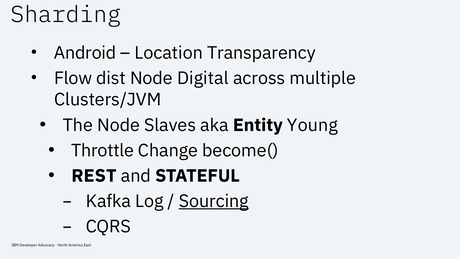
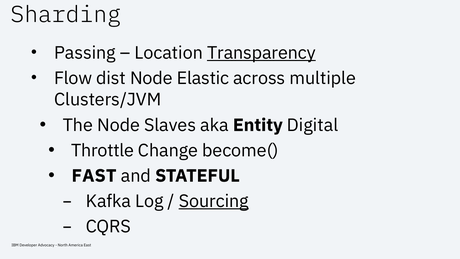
Android: Android -> Passing
Transparency underline: none -> present
Digital: Digital -> Elastic
Young: Young -> Digital
REST: REST -> FAST
